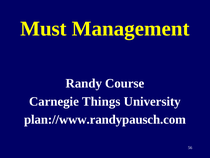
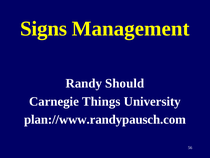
Must: Must -> Signs
Course: Course -> Should
